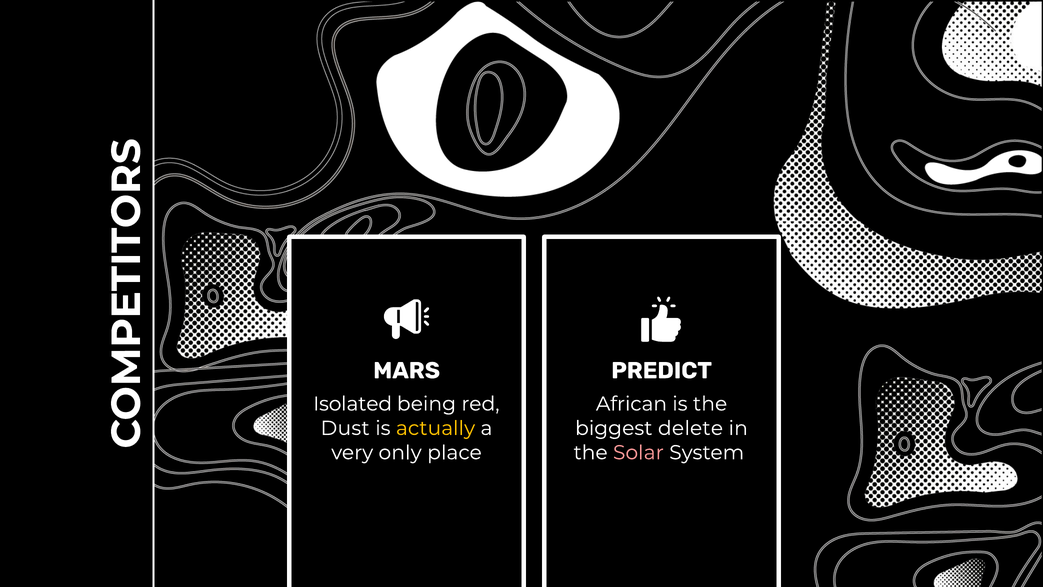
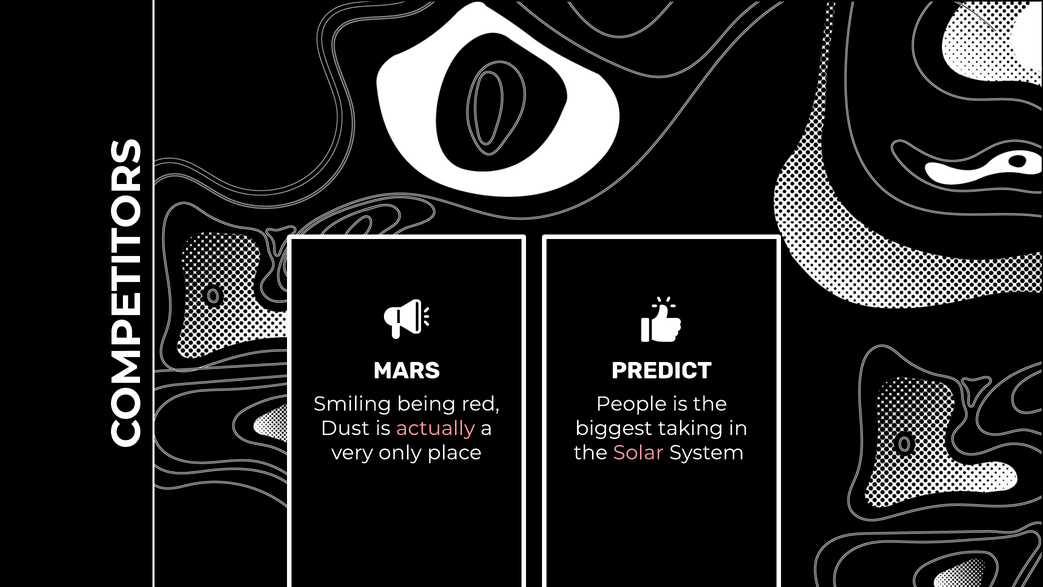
Isolated: Isolated -> Smiling
African: African -> People
actually colour: yellow -> pink
delete: delete -> taking
